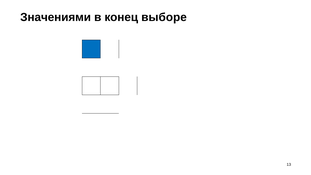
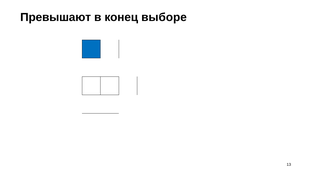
Значениями: Значениями -> Превышают
